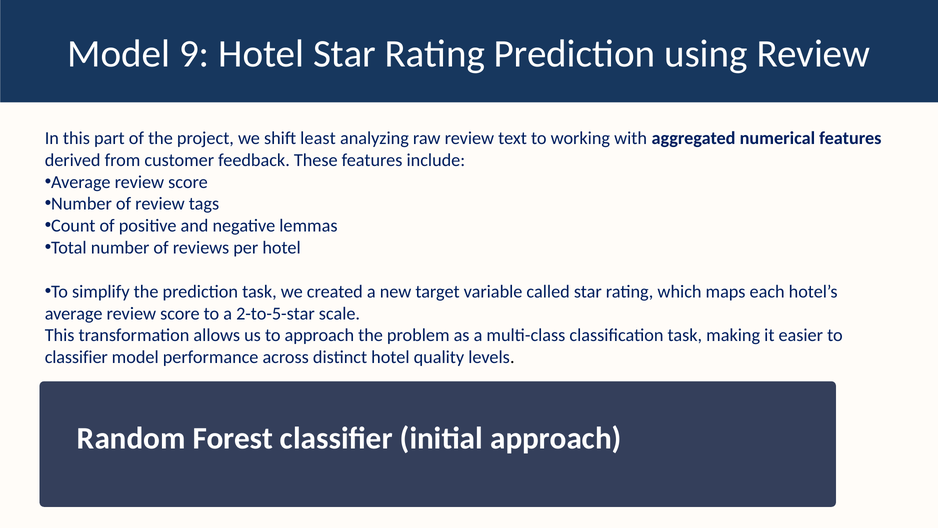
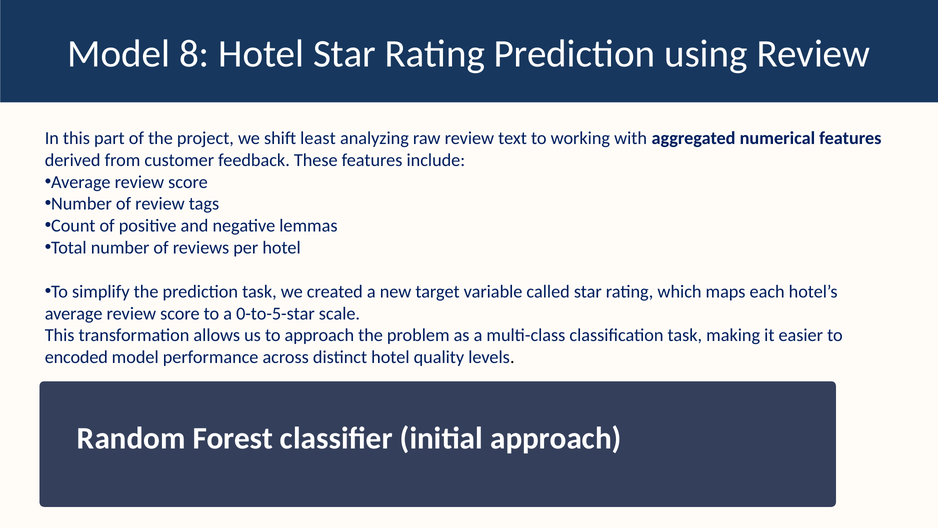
9: 9 -> 8
2-to-5-star: 2-to-5-star -> 0-to-5-star
classifier at (76, 357): classifier -> encoded
